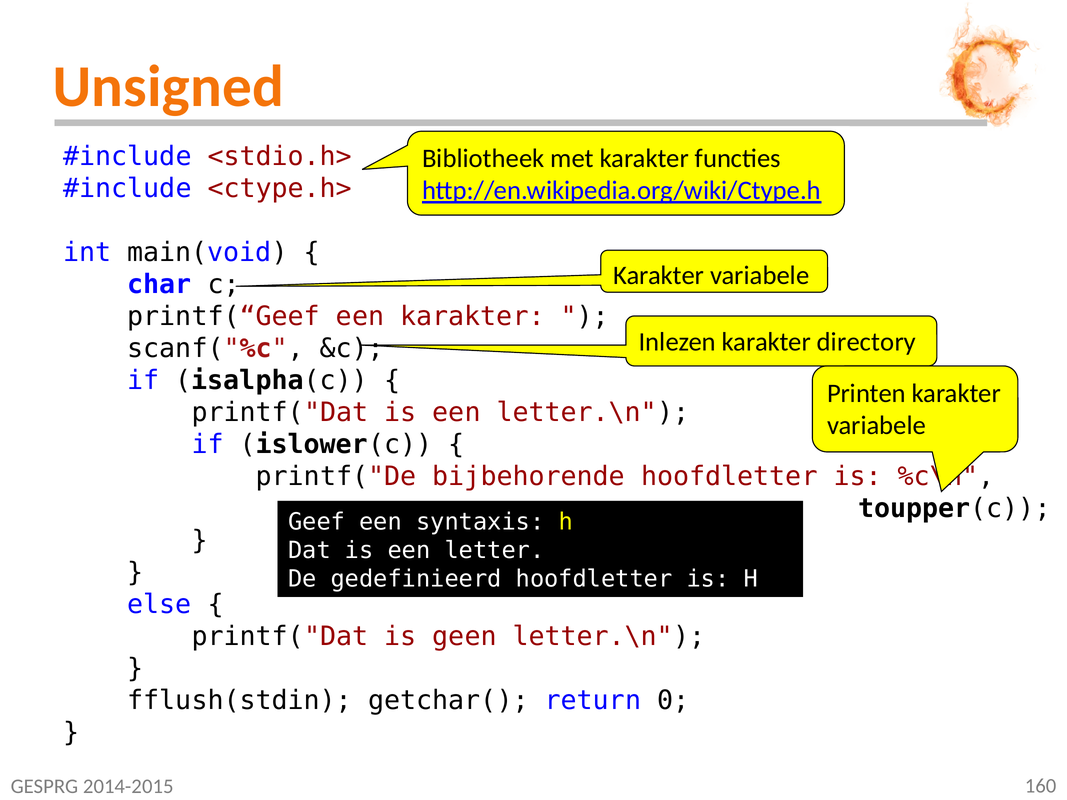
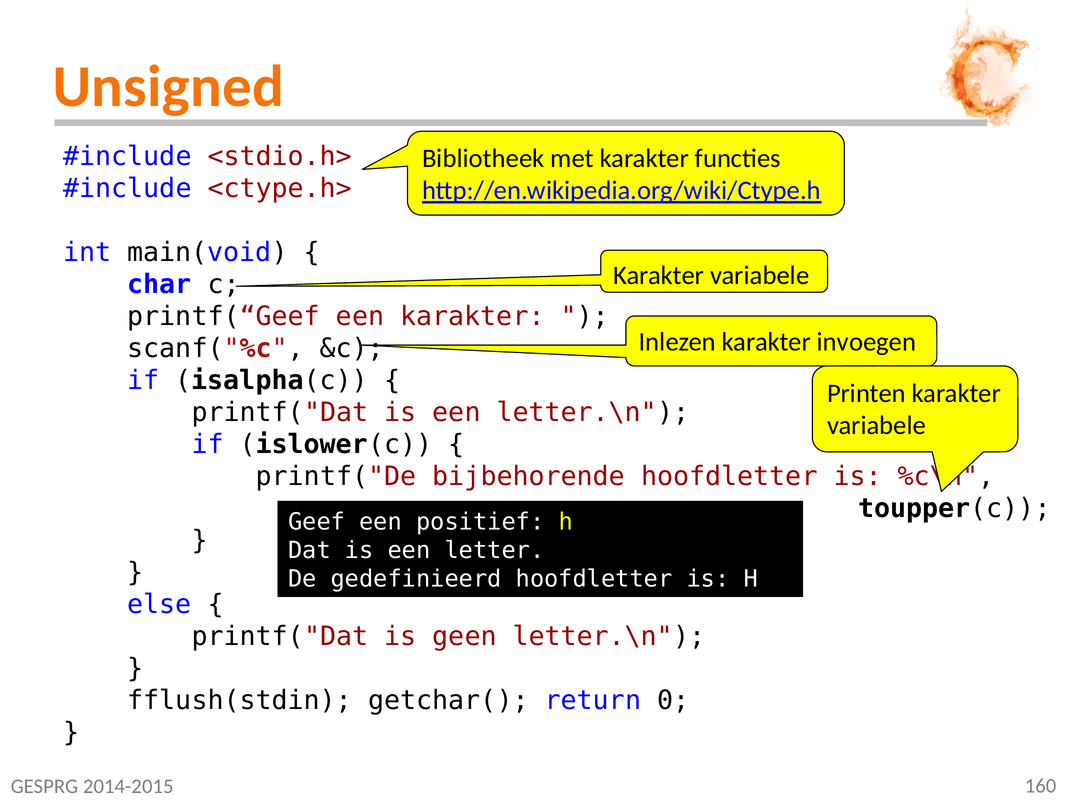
directory: directory -> invoegen
syntaxis: syntaxis -> positief
